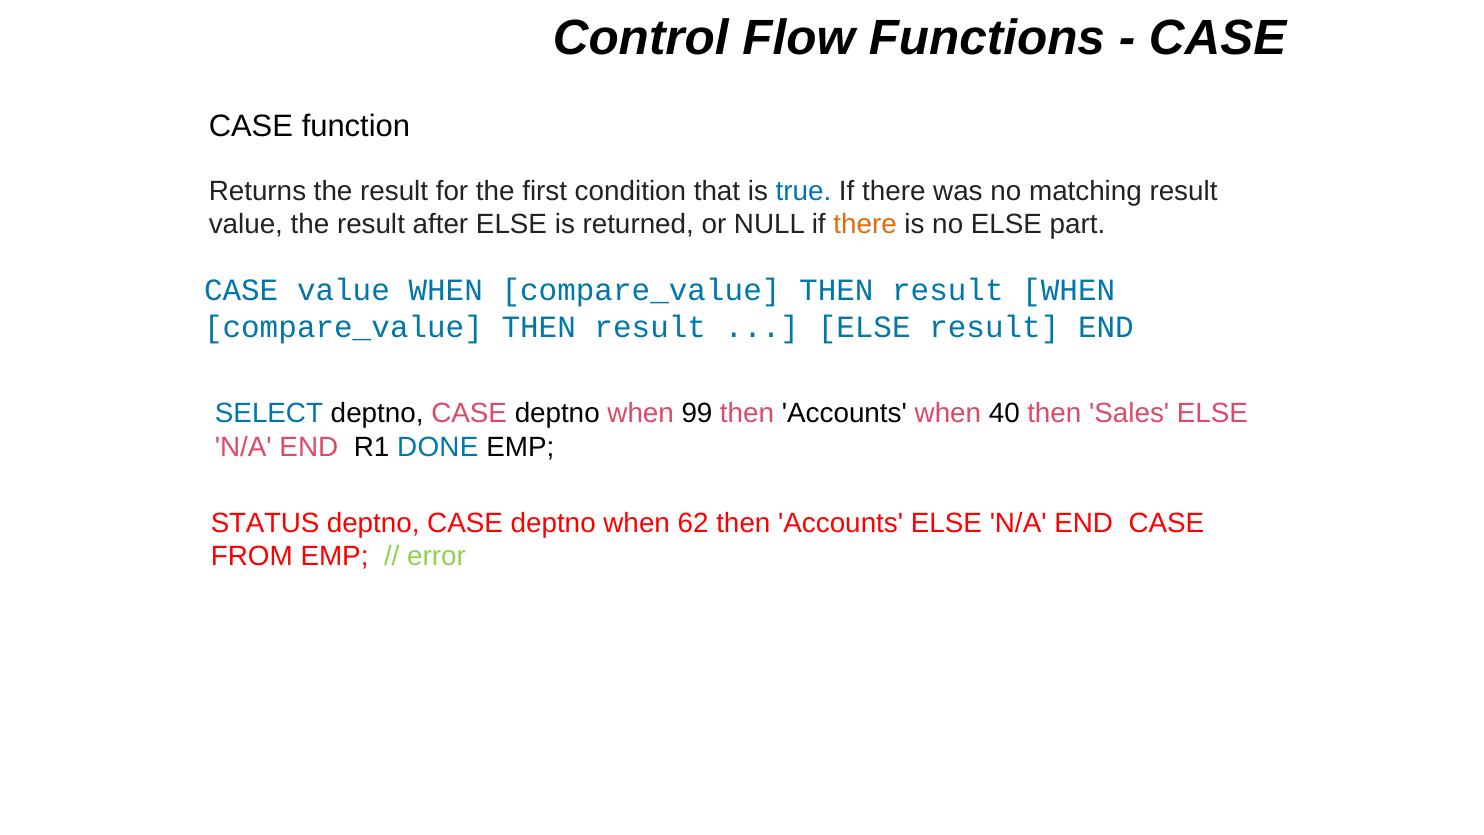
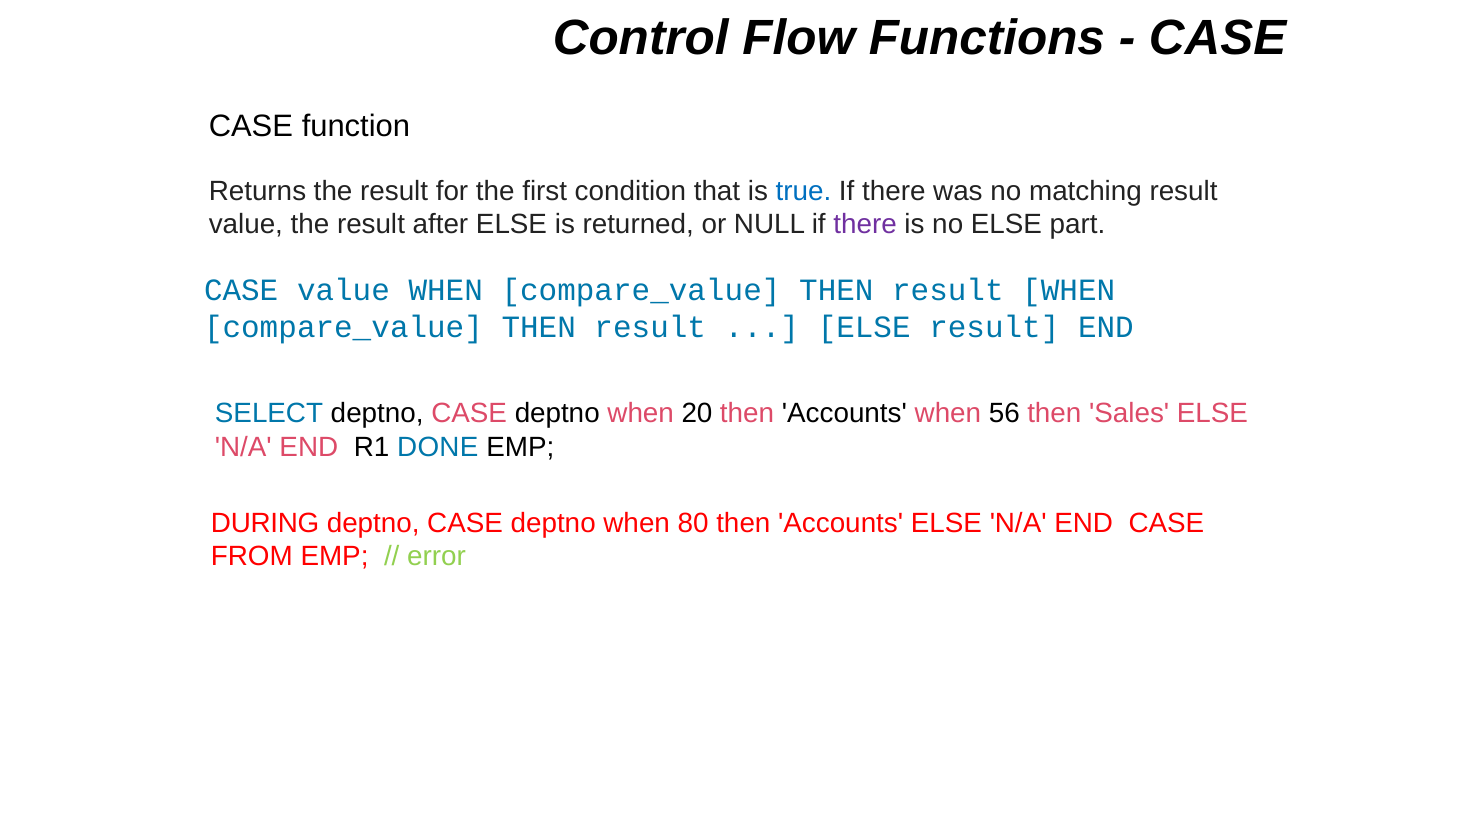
there at (865, 224) colour: orange -> purple
99: 99 -> 20
40: 40 -> 56
STATUS: STATUS -> DURING
62: 62 -> 80
